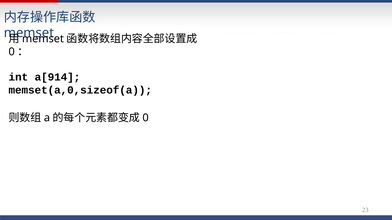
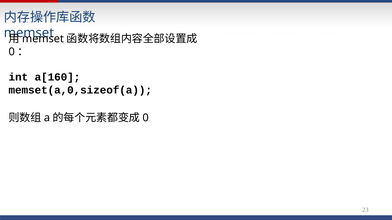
a[914: a[914 -> a[160
